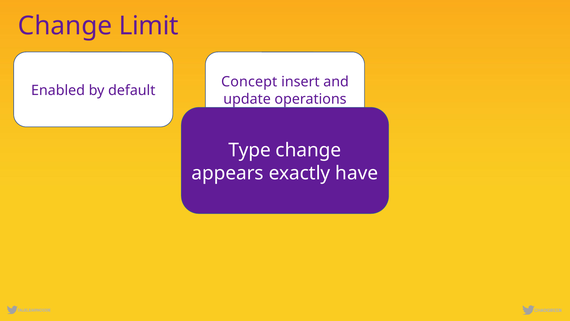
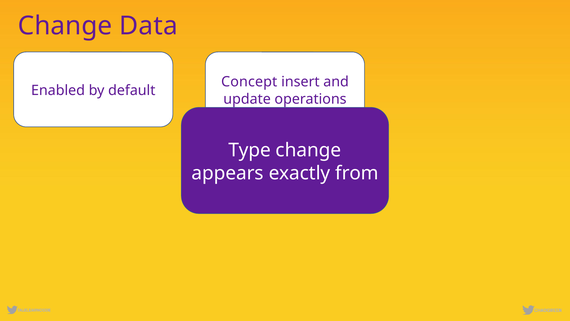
Limit: Limit -> Data
have: have -> from
